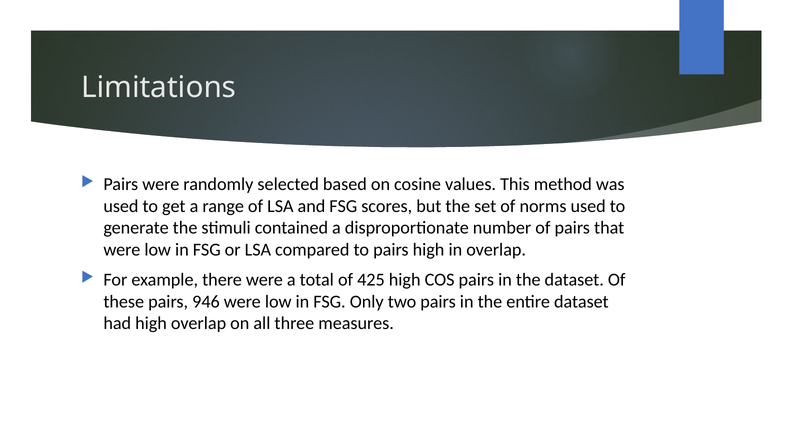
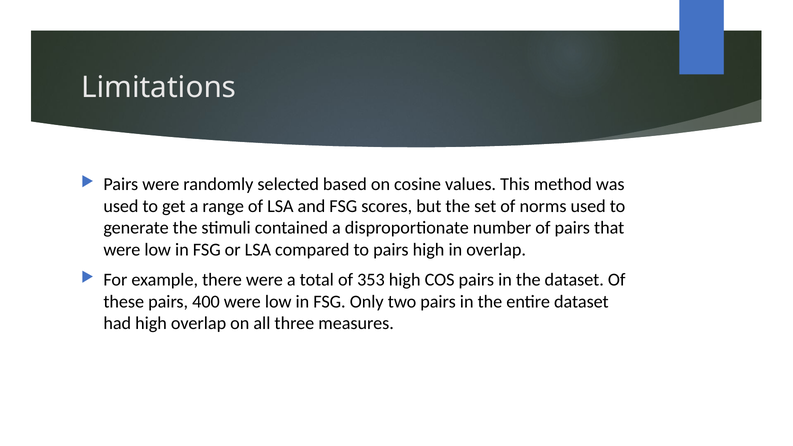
425: 425 -> 353
946: 946 -> 400
